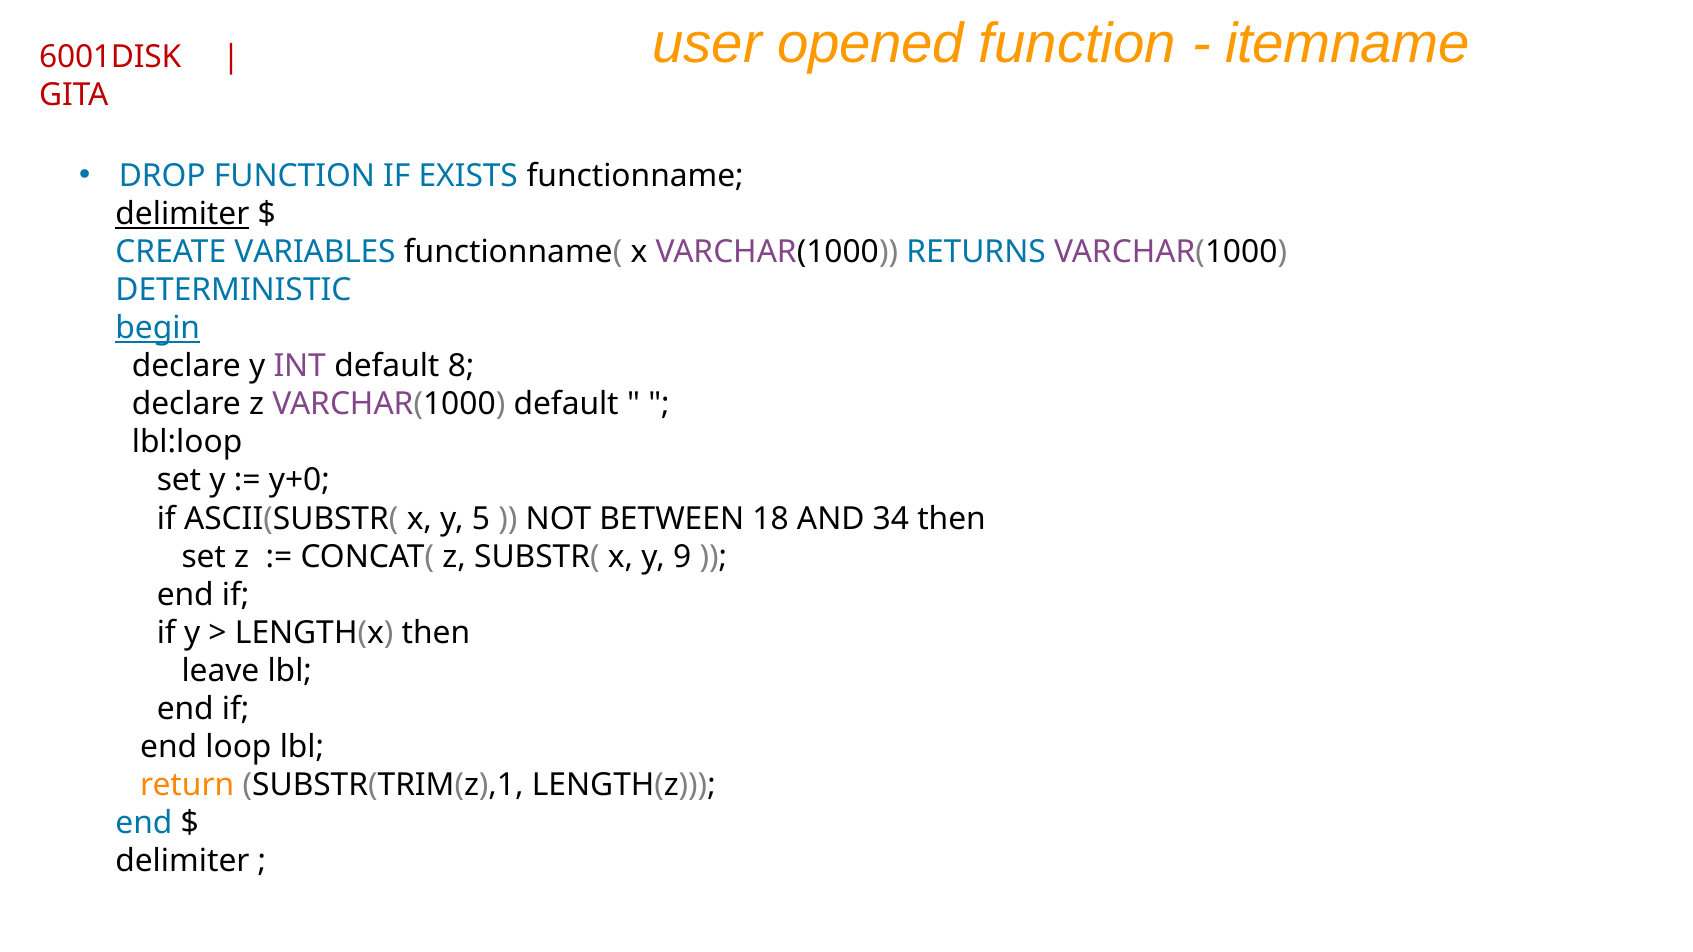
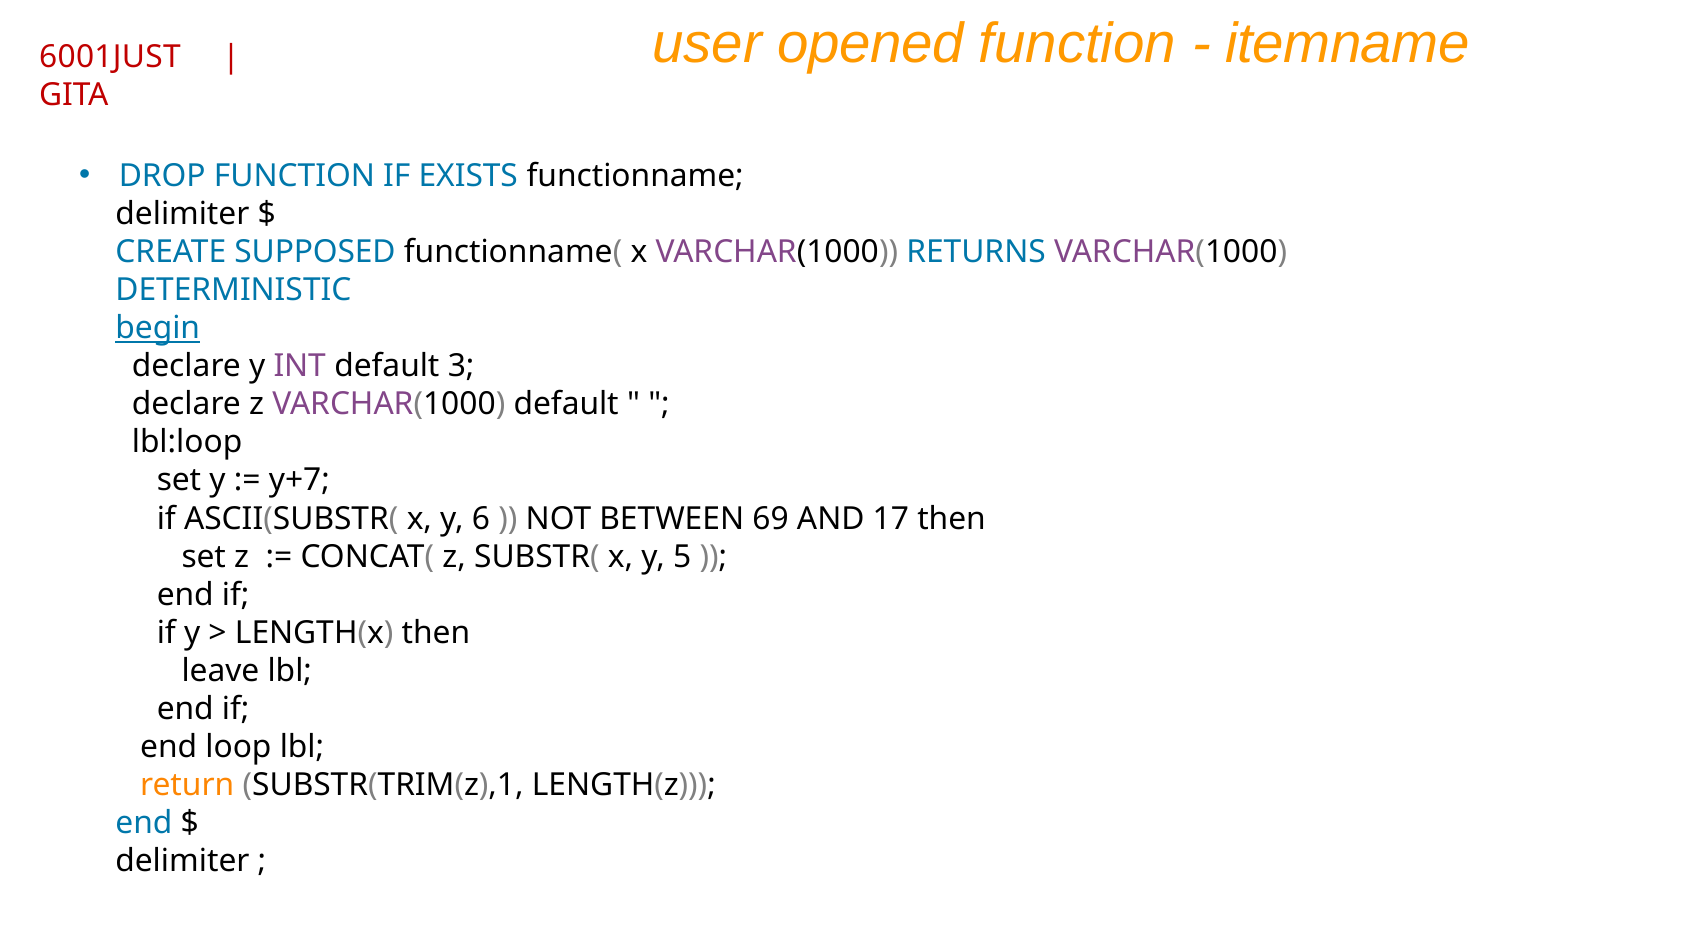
6001DISK: 6001DISK -> 6001JUST
delimiter at (182, 214) underline: present -> none
VARIABLES: VARIABLES -> SUPPOSED
8: 8 -> 3
y+0: y+0 -> y+7
5: 5 -> 6
18: 18 -> 69
34: 34 -> 17
9: 9 -> 5
